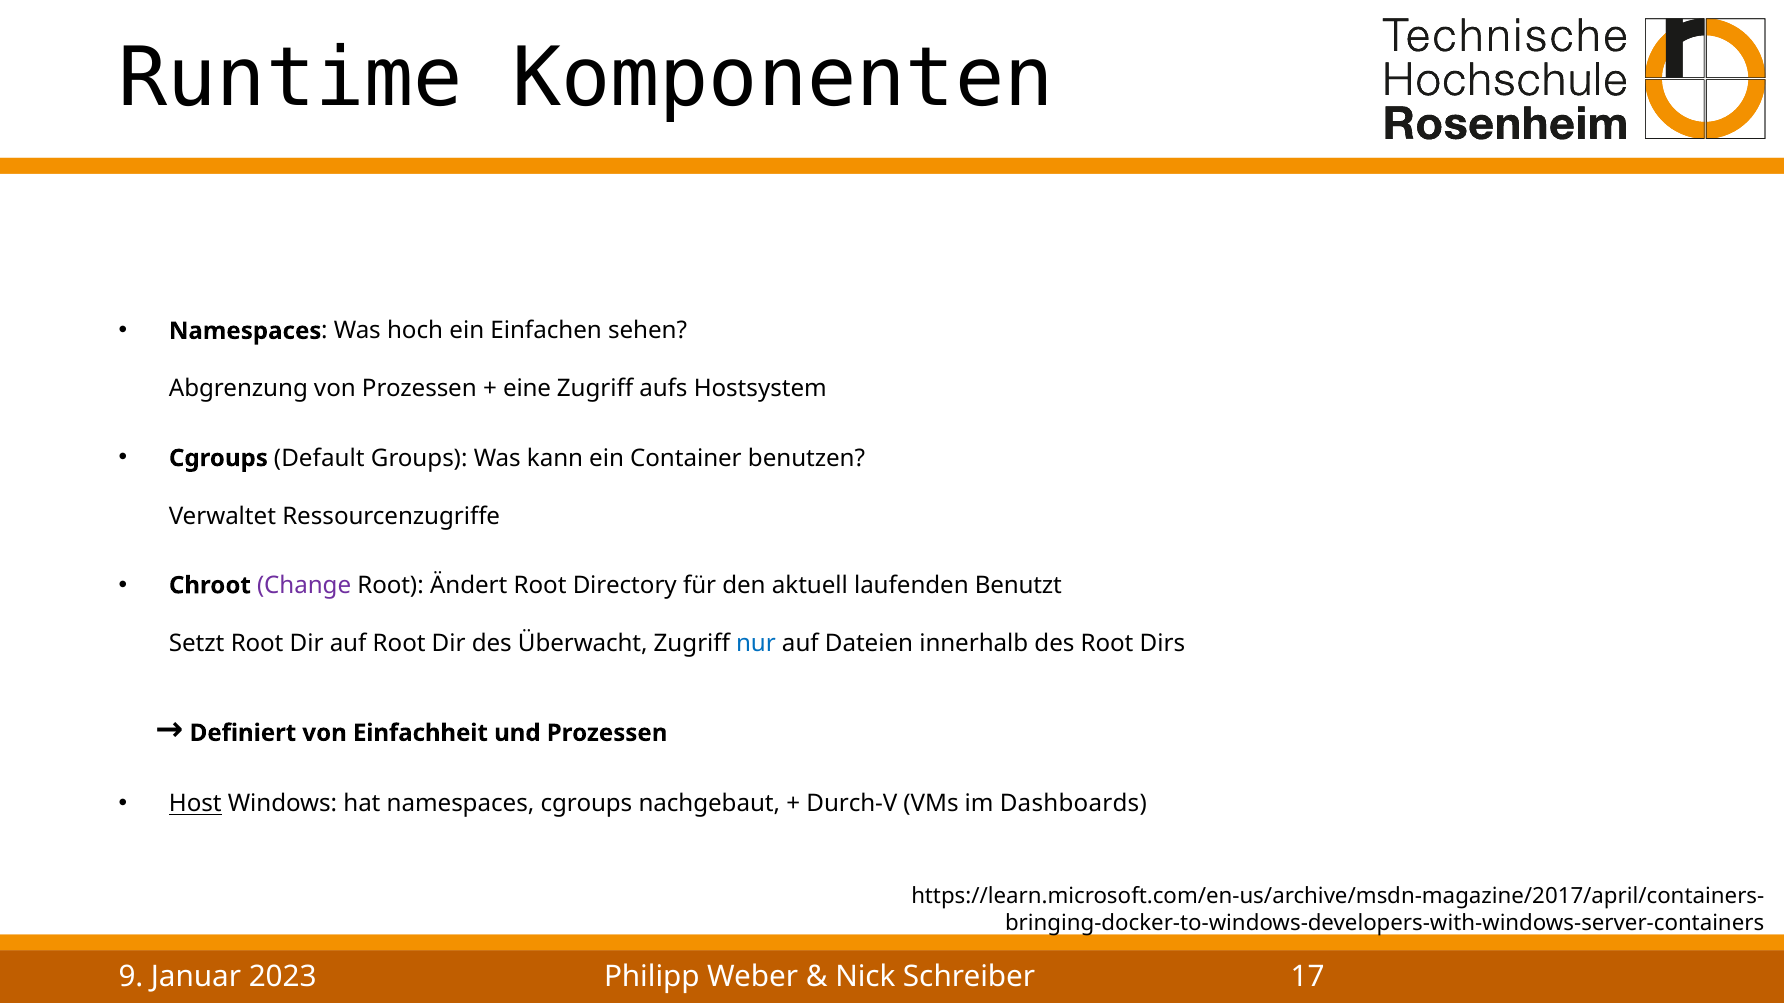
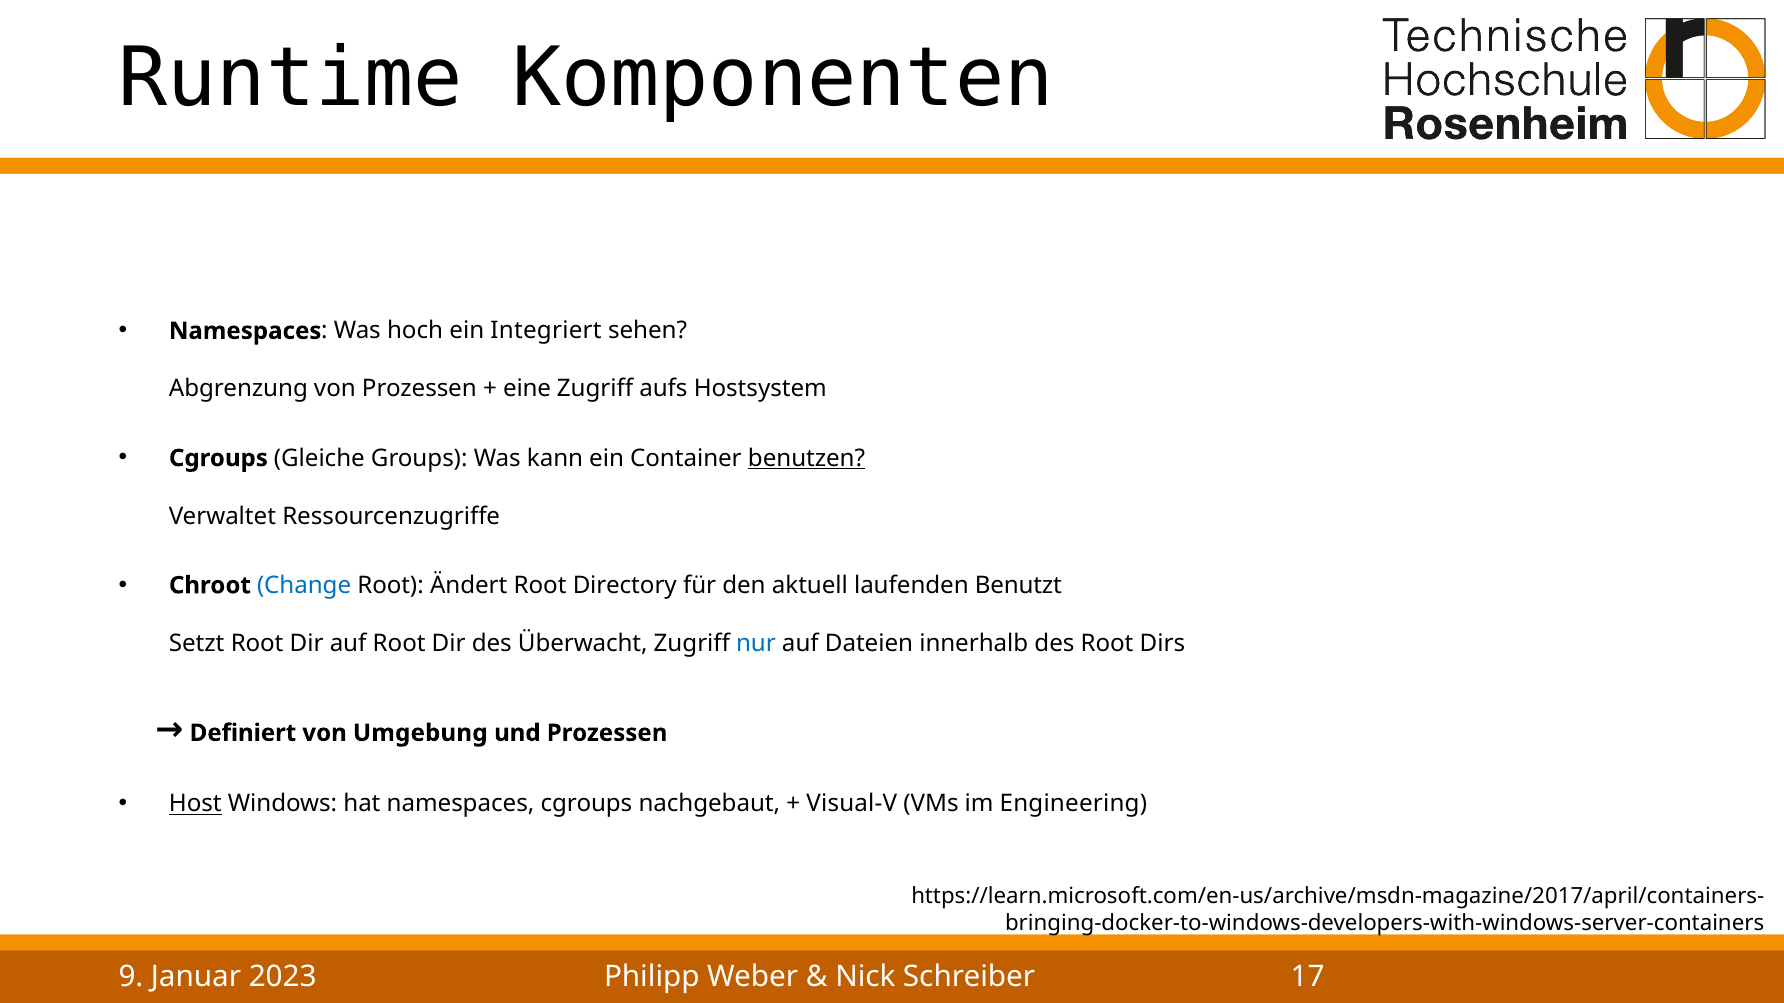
Einfachen: Einfachen -> Integriert
Default: Default -> Gleiche
benutzen underline: none -> present
Change colour: purple -> blue
Einfachheit: Einfachheit -> Umgebung
Durch-V: Durch-V -> Visual-V
Dashboards: Dashboards -> Engineering
